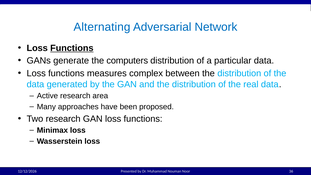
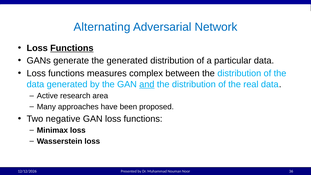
the computers: computers -> generated
and underline: none -> present
Two research: research -> negative
